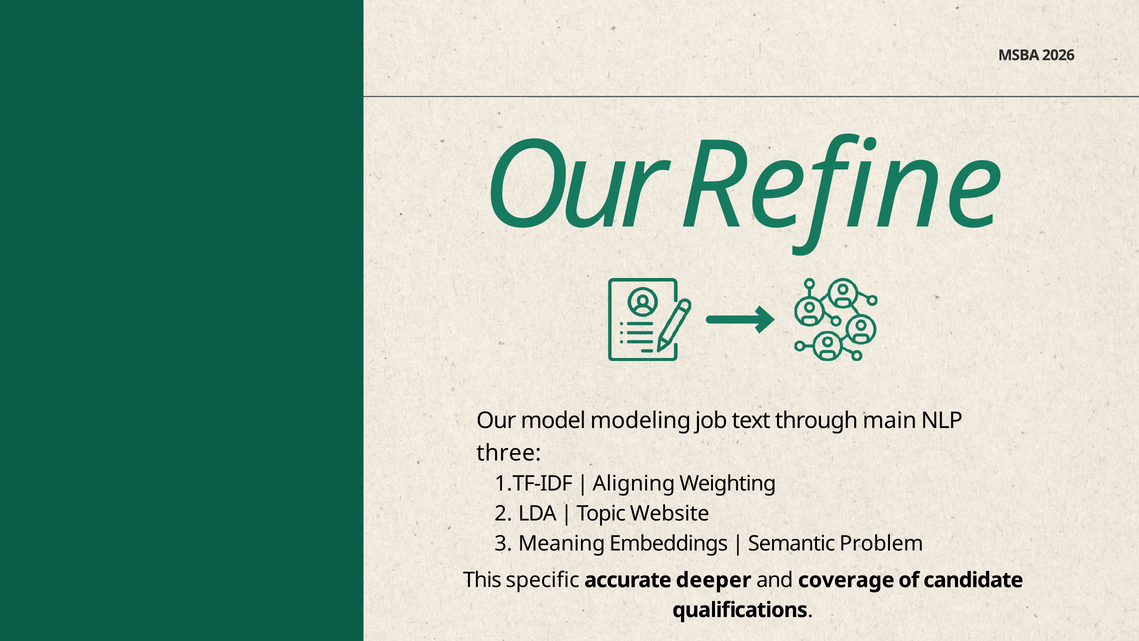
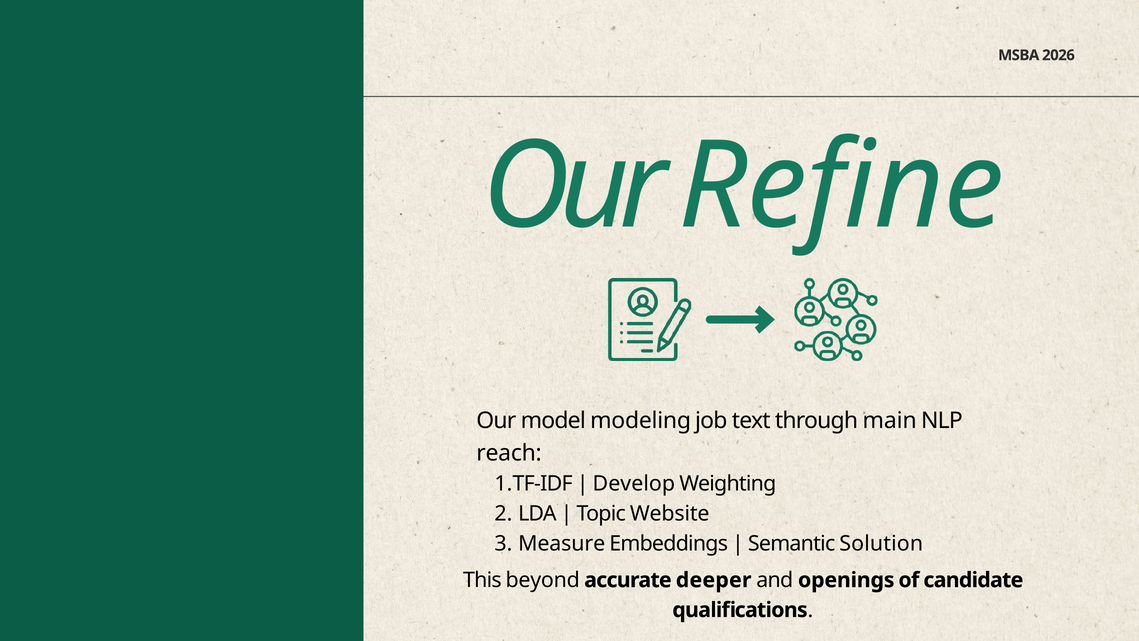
three: three -> reach
Aligning: Aligning -> Develop
Meaning: Meaning -> Measure
Problem: Problem -> Solution
specific: specific -> beyond
coverage: coverage -> openings
